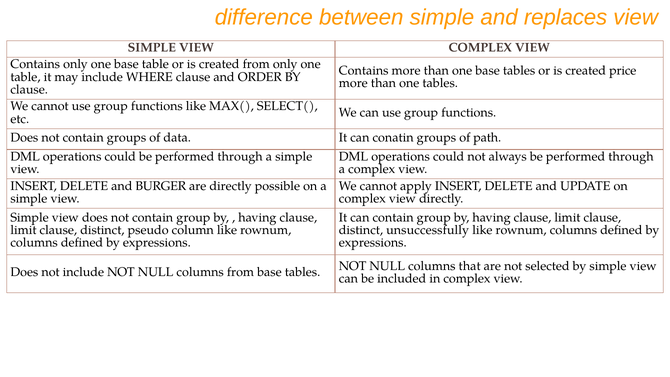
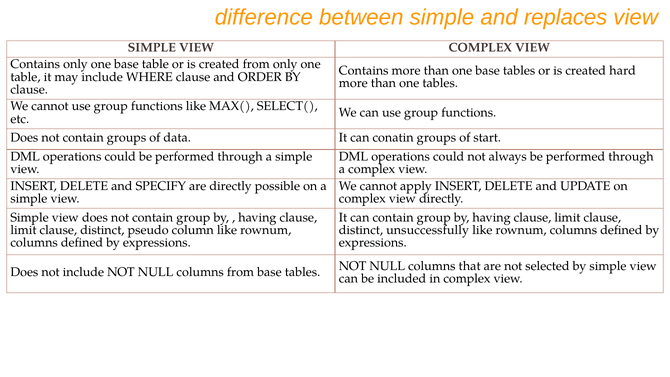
price: price -> hard
path: path -> start
BURGER: BURGER -> SPECIFY
